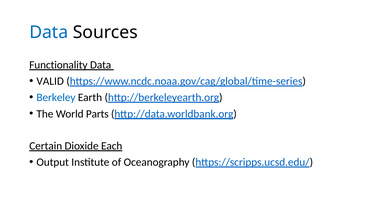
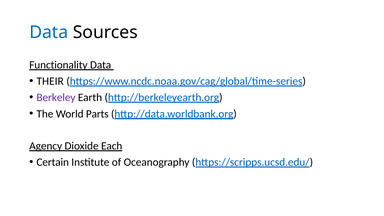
VALID: VALID -> THEIR
Berkeley colour: blue -> purple
Certain: Certain -> Agency
Output: Output -> Certain
